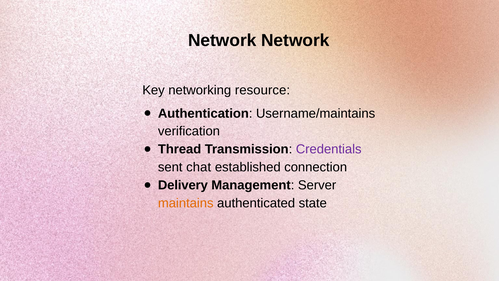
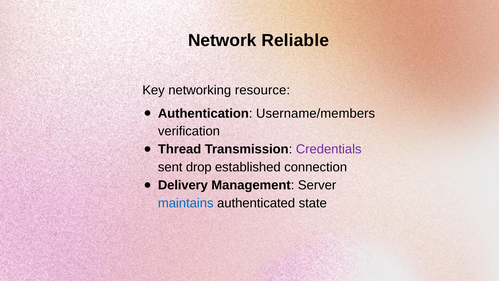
Network Network: Network -> Reliable
Username/maintains: Username/maintains -> Username/members
chat: chat -> drop
maintains colour: orange -> blue
